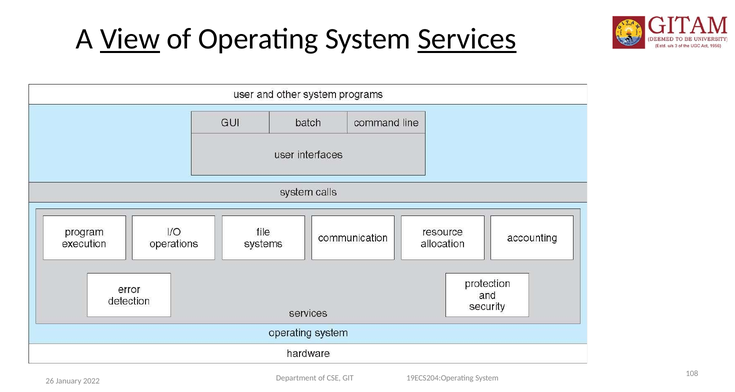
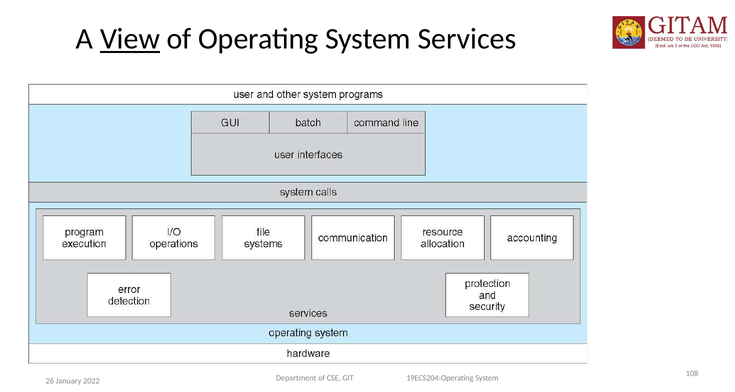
Services underline: present -> none
